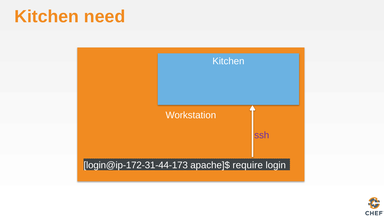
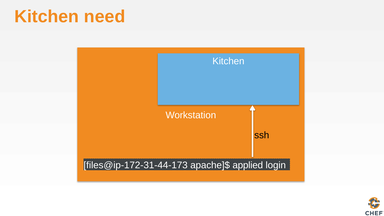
ssh colour: purple -> black
login@ip-172-31-44-173: login@ip-172-31-44-173 -> files@ip-172-31-44-173
require: require -> applied
